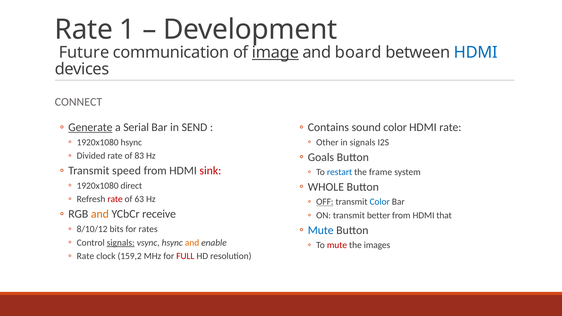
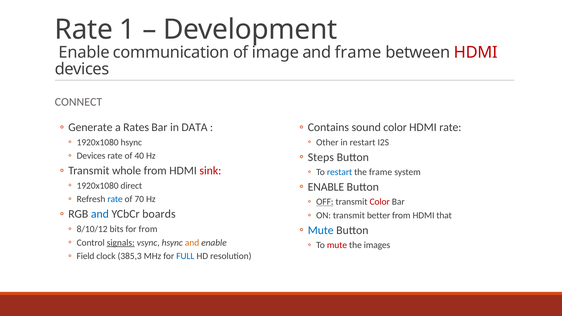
Future at (84, 53): Future -> Enable
image underline: present -> none
and board: board -> frame
HDMI at (476, 53) colour: blue -> red
Generate underline: present -> none
Serial: Serial -> Rates
SEND: SEND -> DATA
in signals: signals -> restart
Divided at (91, 156): Divided -> Devices
83: 83 -> 40
Goals: Goals -> Steps
speed: speed -> whole
WHOLE at (326, 187): WHOLE -> ENABLE
rate at (115, 199) colour: red -> blue
63: 63 -> 70
Color at (380, 202) colour: blue -> red
and at (100, 214) colour: orange -> blue
receive: receive -> boards
for rates: rates -> from
Rate at (85, 256): Rate -> Field
159,2: 159,2 -> 385,3
FULL colour: red -> blue
